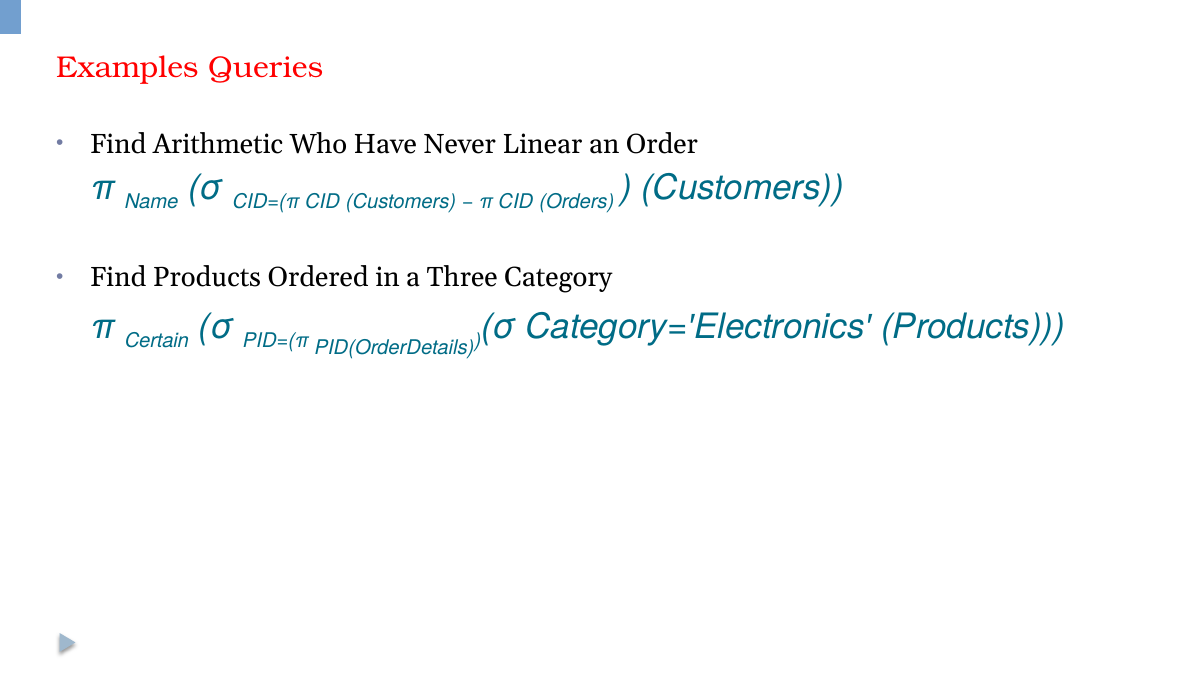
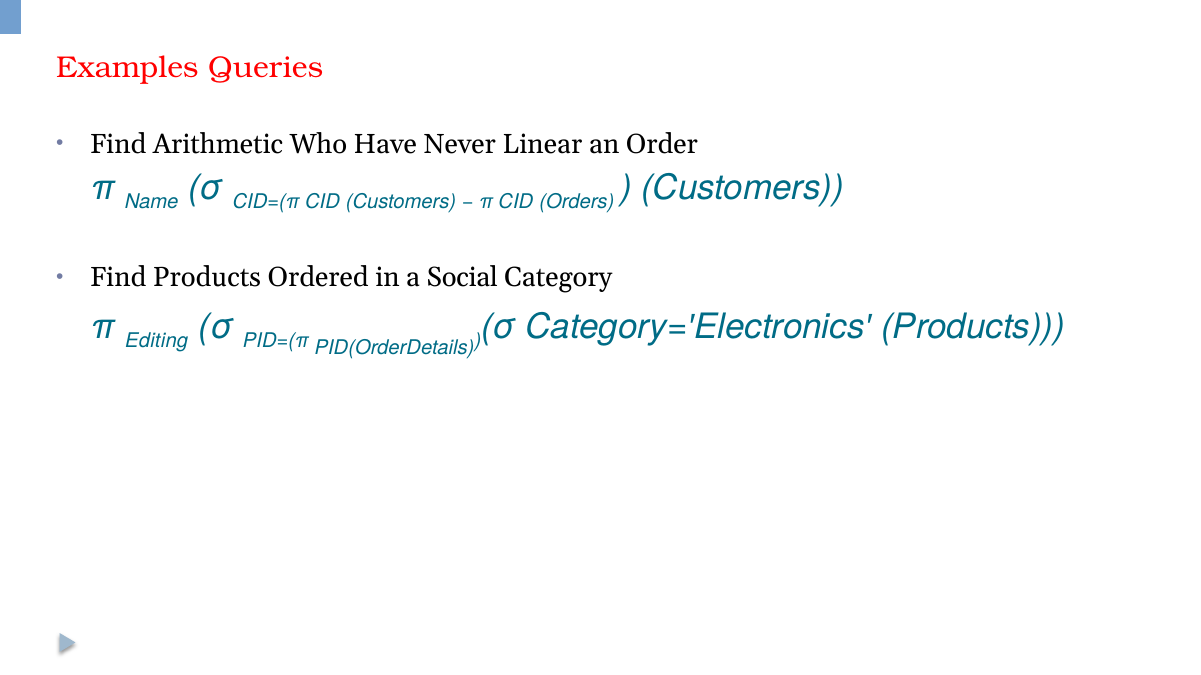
Three: Three -> Social
Certain: Certain -> Editing
